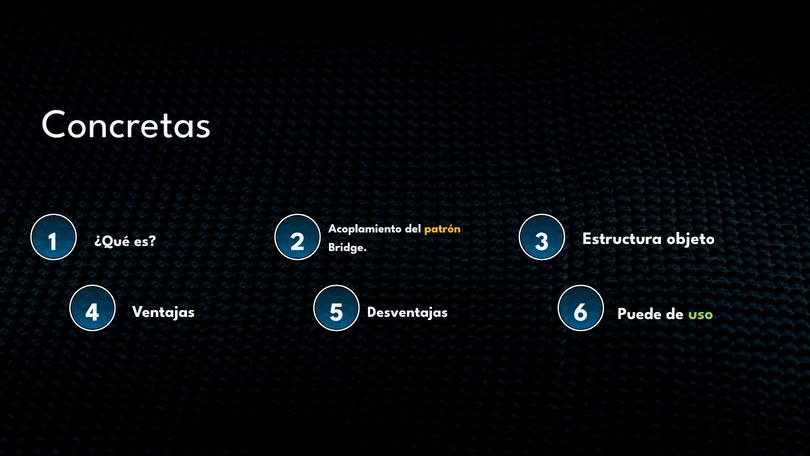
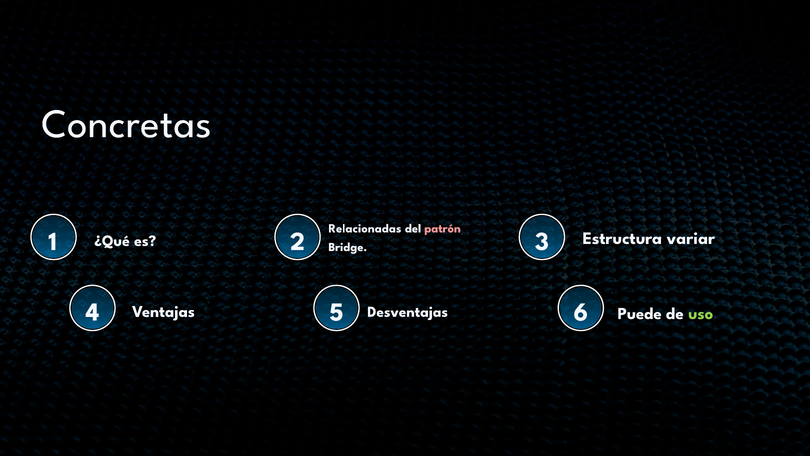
Acoplamiento: Acoplamiento -> Relacionadas
patrón colour: yellow -> pink
objeto: objeto -> variar
